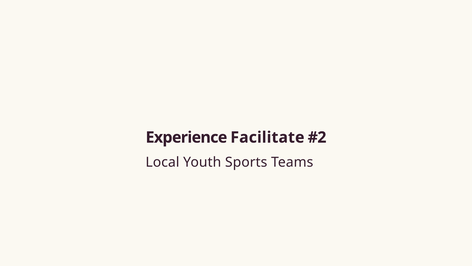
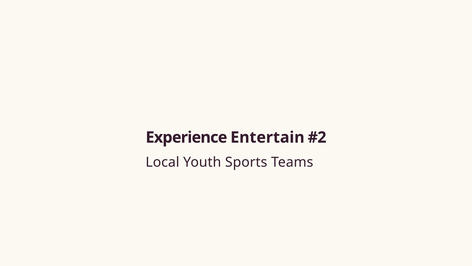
Facilitate: Facilitate -> Entertain
